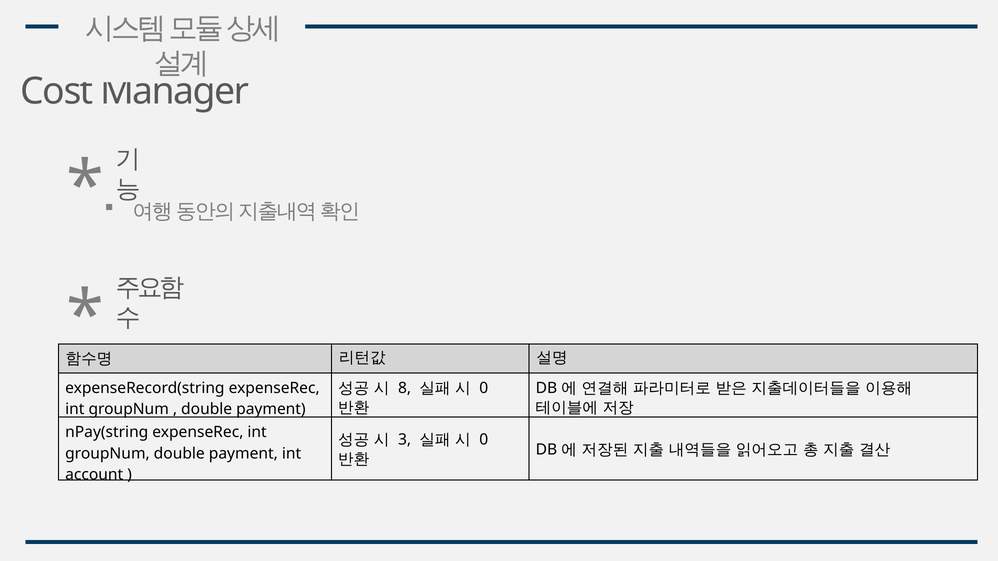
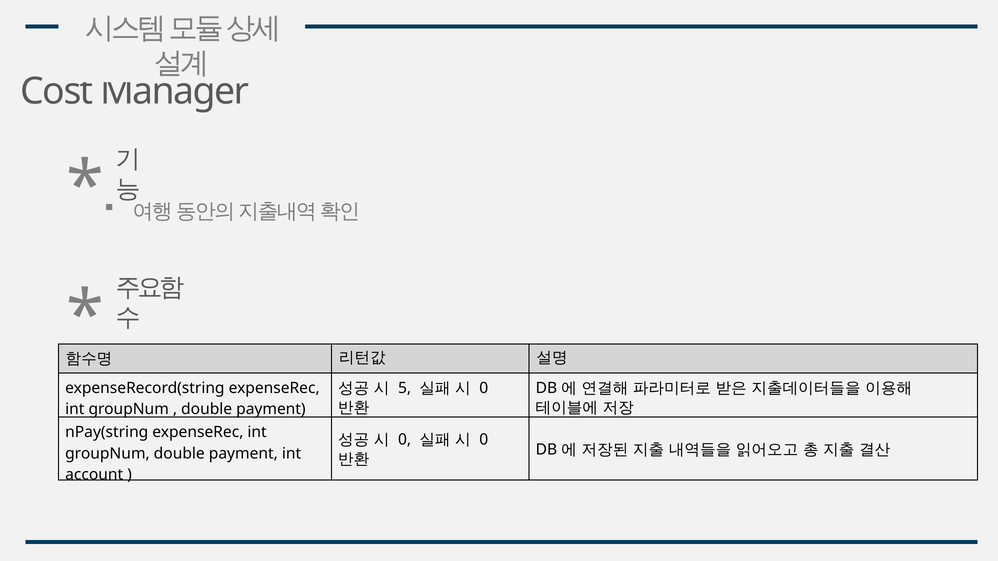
8: 8 -> 5
3 at (405, 440): 3 -> 0
